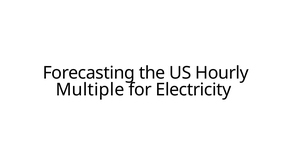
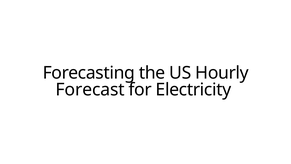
Multiple: Multiple -> Forecast
